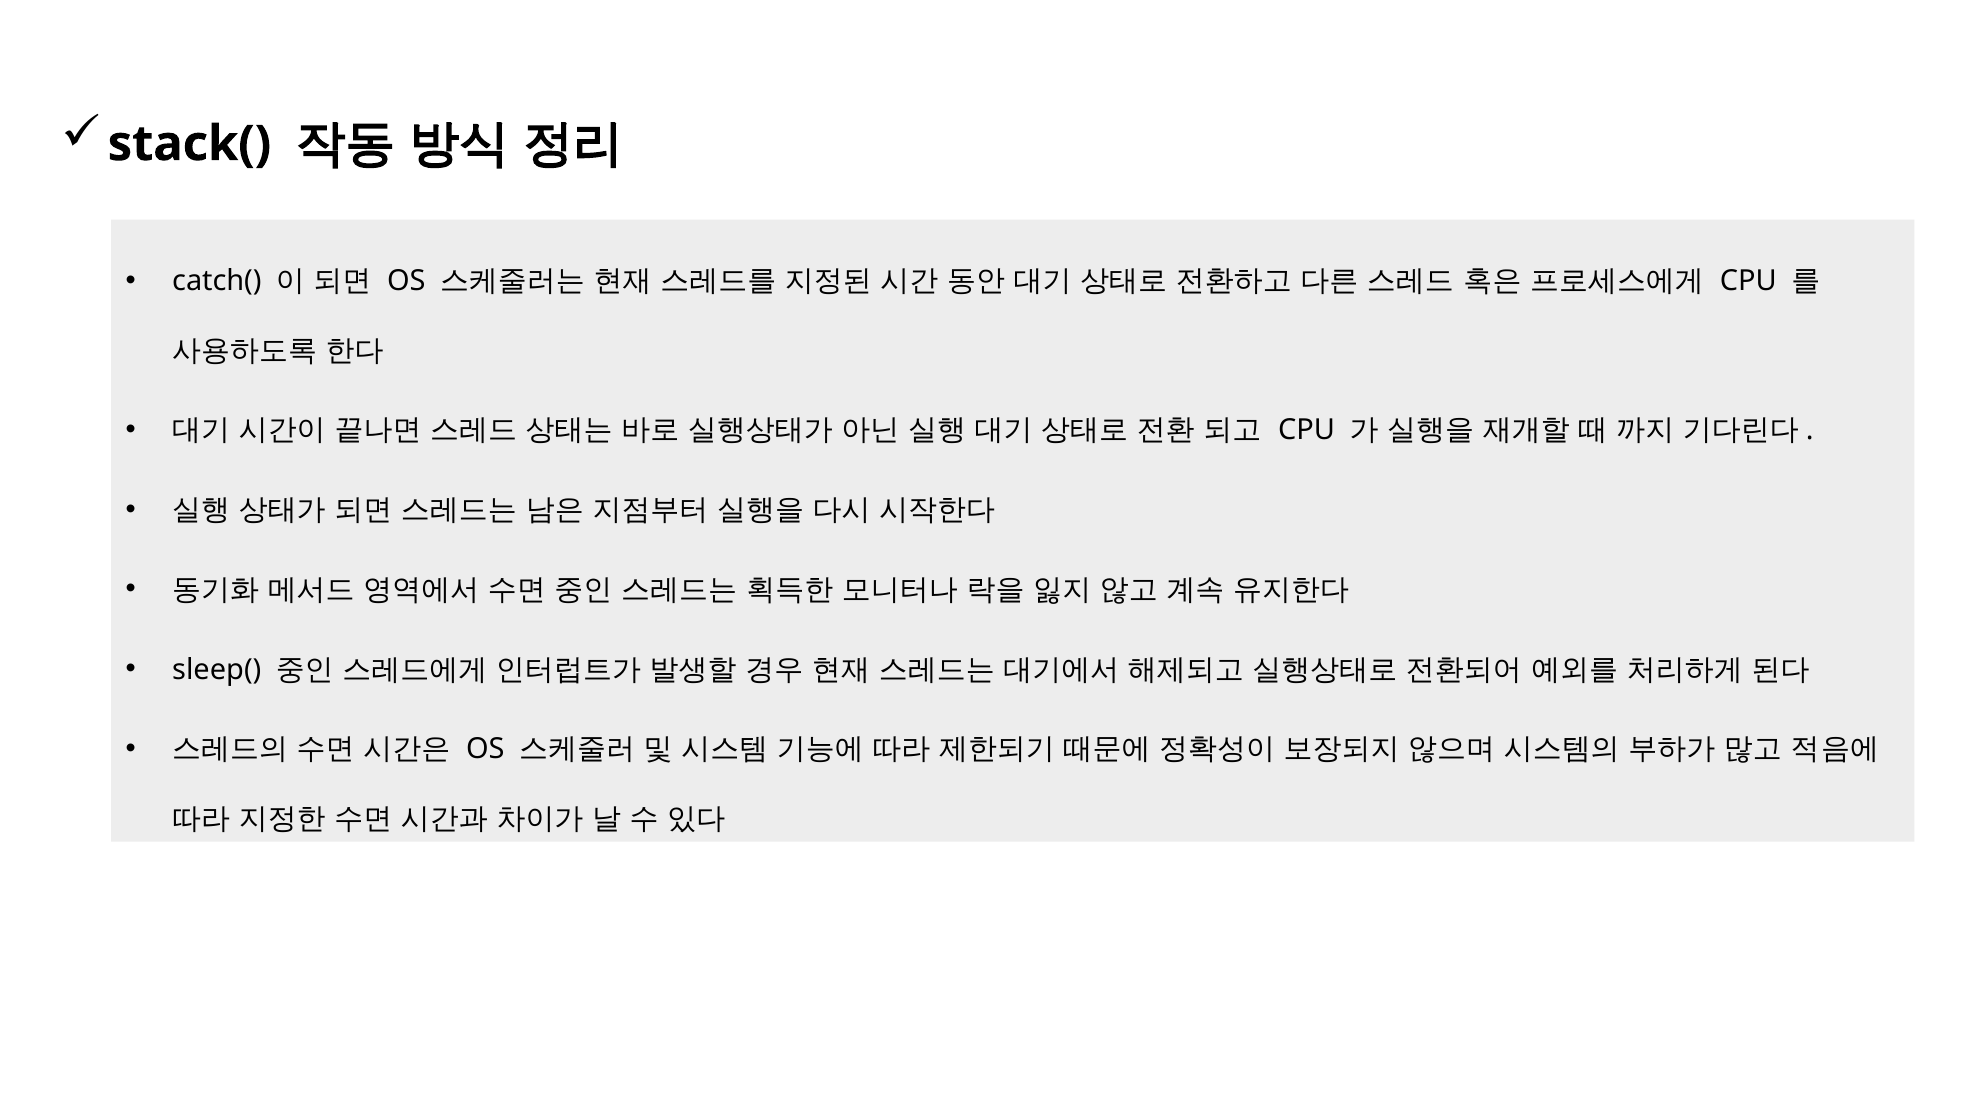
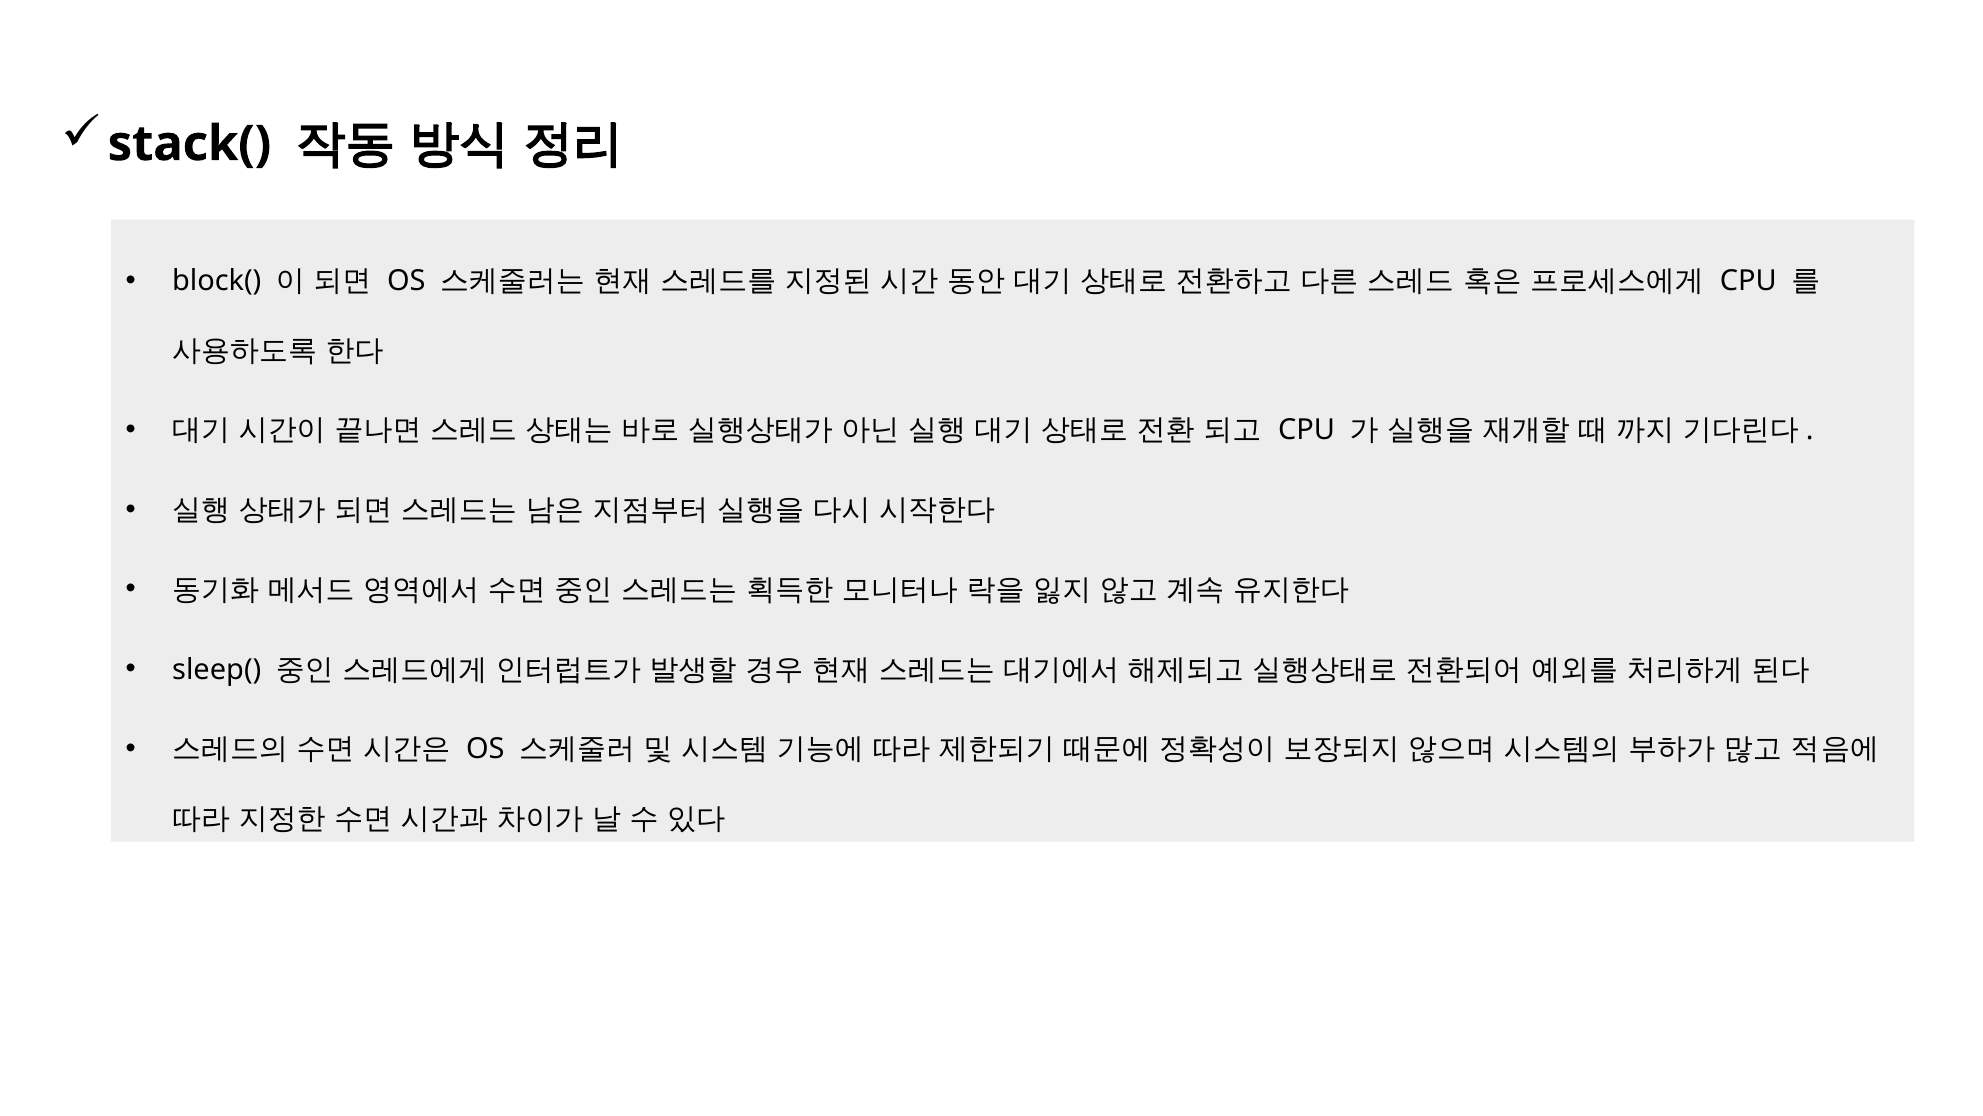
catch(: catch( -> block(
